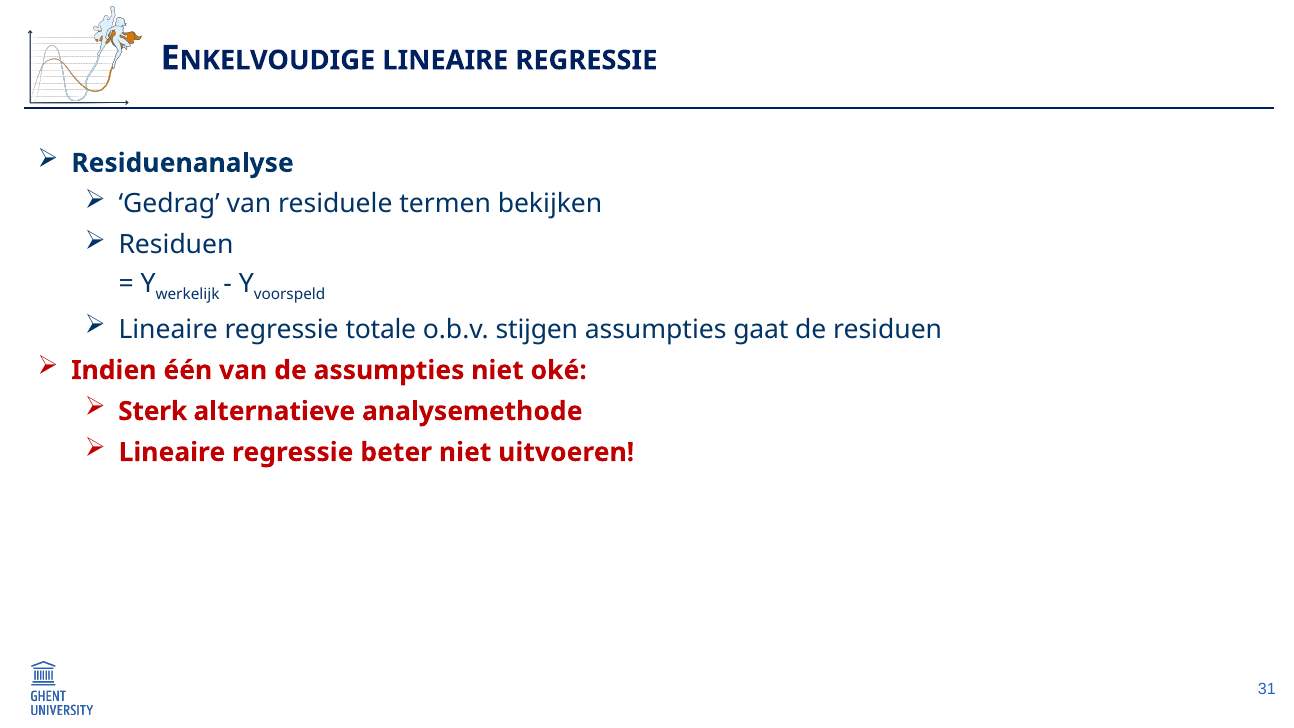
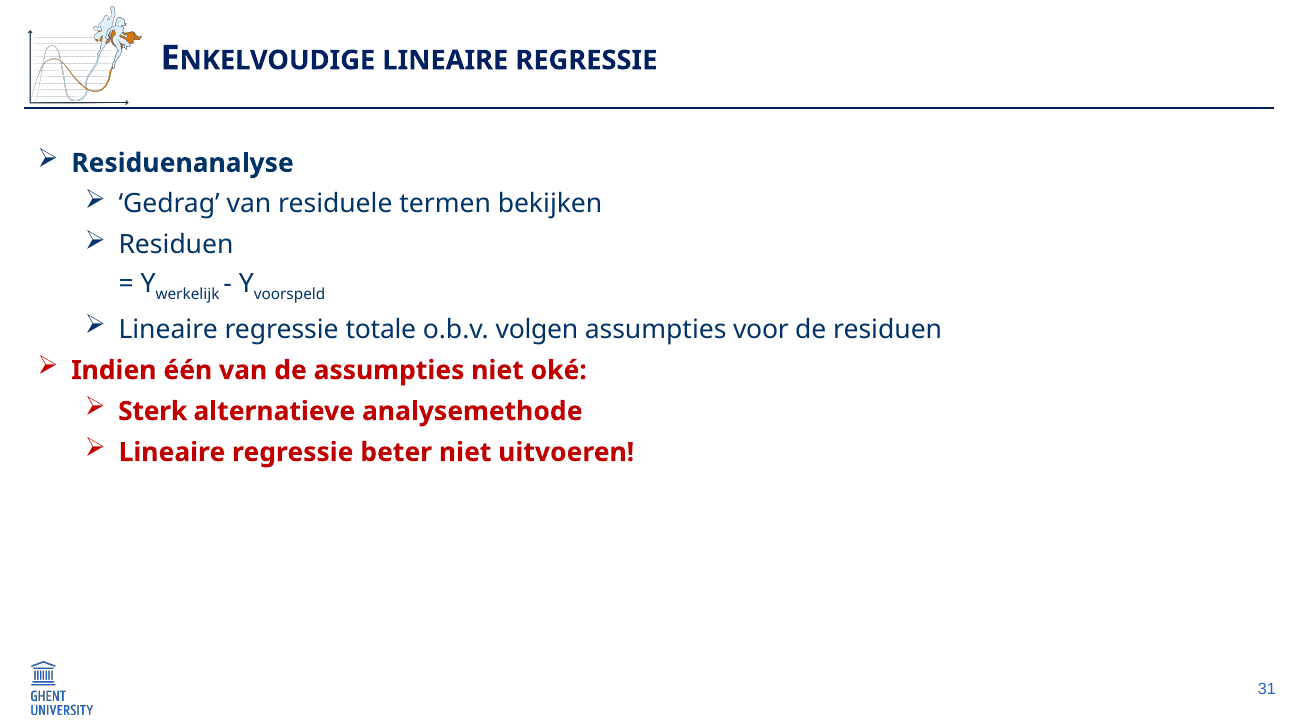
stijgen: stijgen -> volgen
gaat: gaat -> voor
